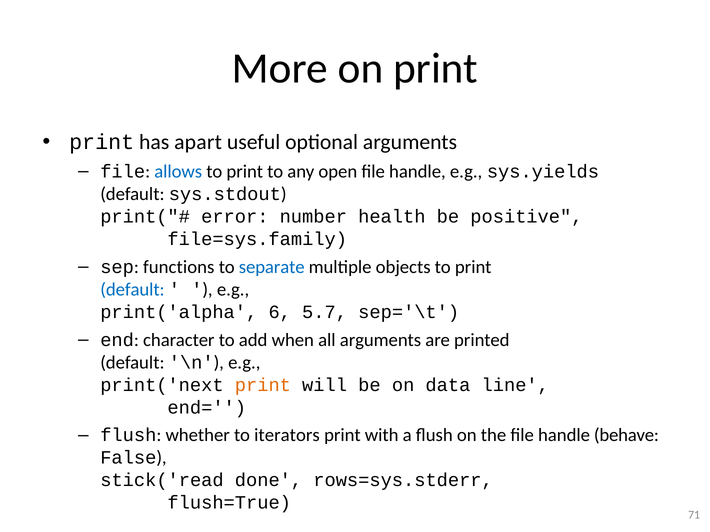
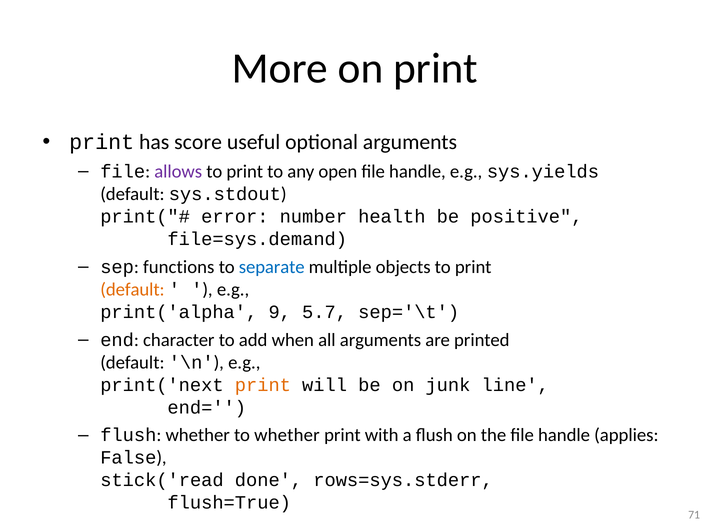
apart: apart -> score
allows colour: blue -> purple
file=sys.family: file=sys.family -> file=sys.demand
default at (132, 290) colour: blue -> orange
6: 6 -> 9
data: data -> junk
to iterators: iterators -> whether
behave: behave -> applies
